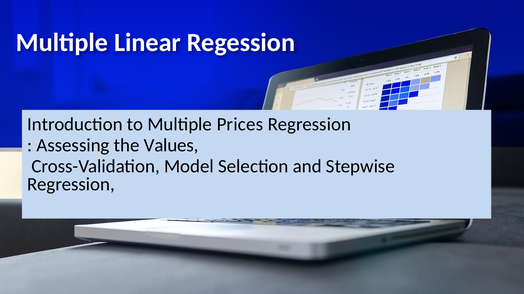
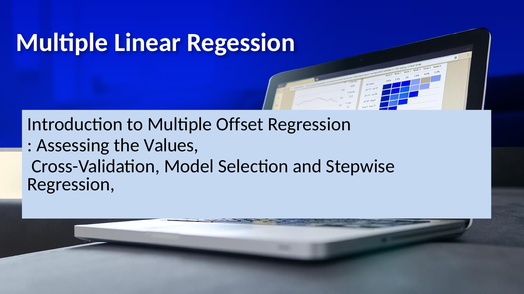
Prices: Prices -> Offset
